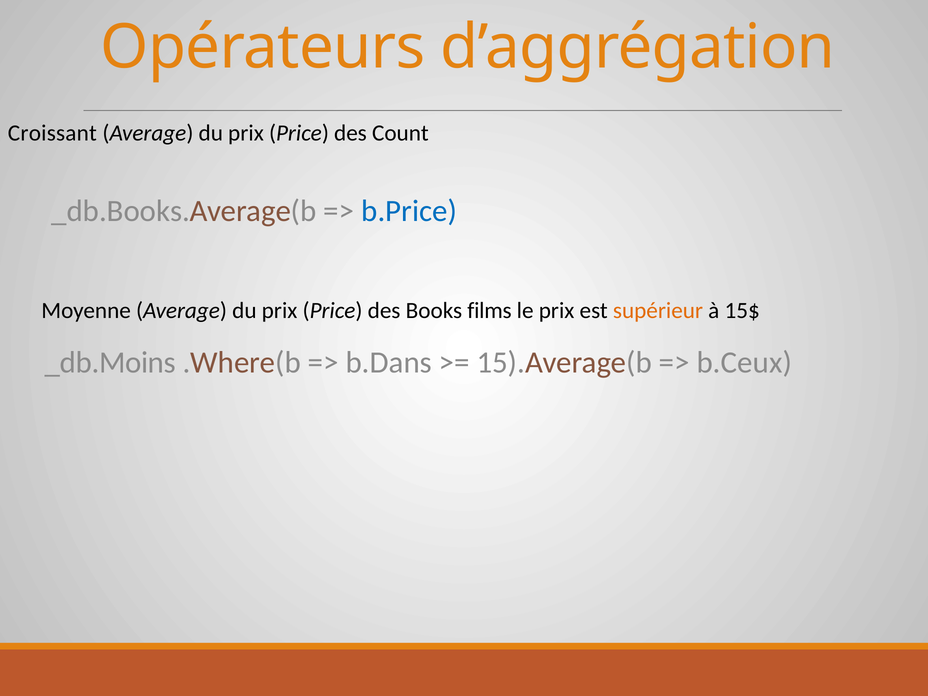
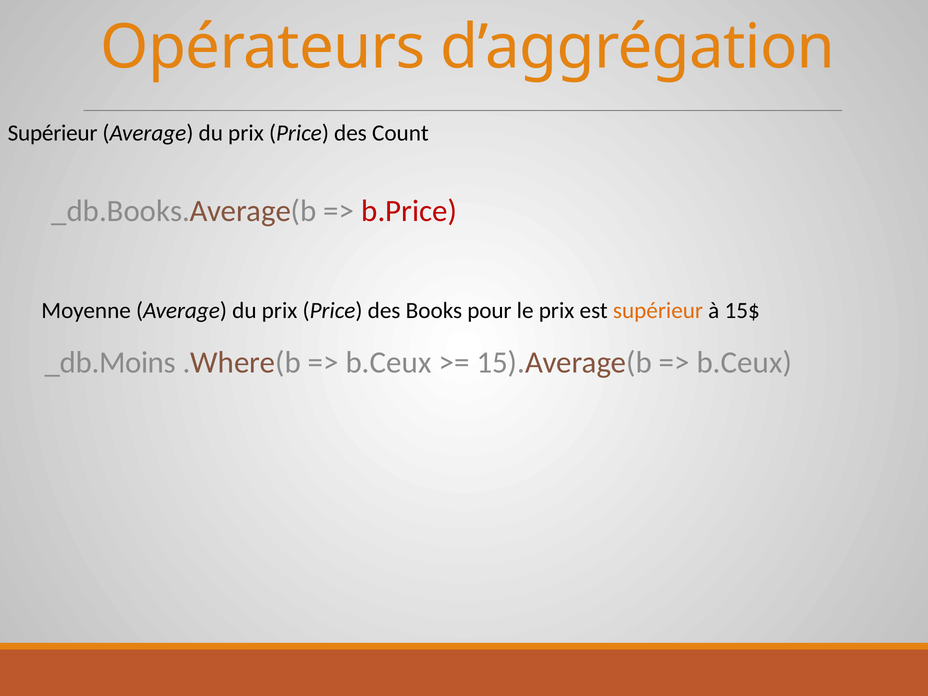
Croissant at (52, 133): Croissant -> Supérieur
b.Price colour: blue -> red
films: films -> pour
b.Dans at (389, 362): b.Dans -> b.Ceux
